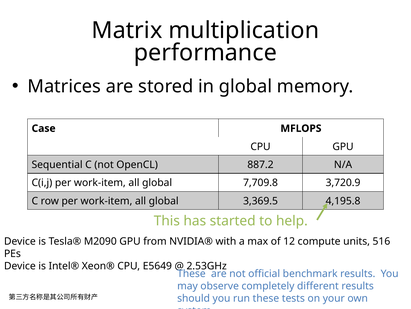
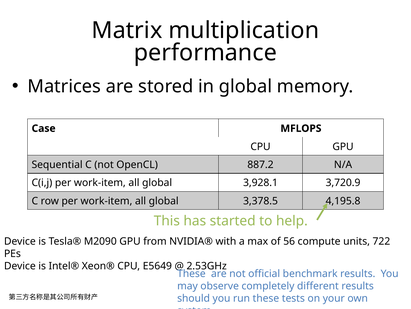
7,709.8: 7,709.8 -> 3,928.1
3,369.5: 3,369.5 -> 3,378.5
12: 12 -> 56
516: 516 -> 722
